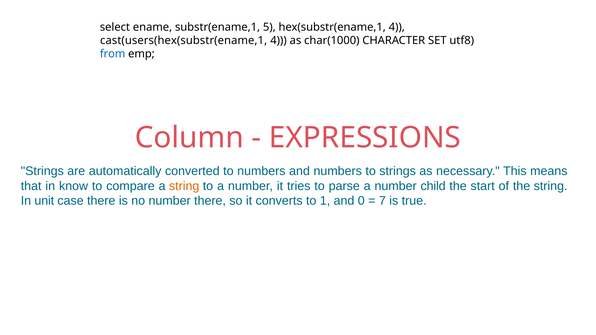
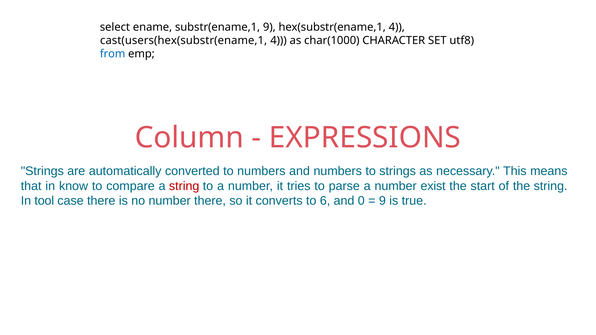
substr(ename,1 5: 5 -> 9
string at (184, 186) colour: orange -> red
child: child -> exist
unit: unit -> tool
1: 1 -> 6
7 at (382, 201): 7 -> 9
